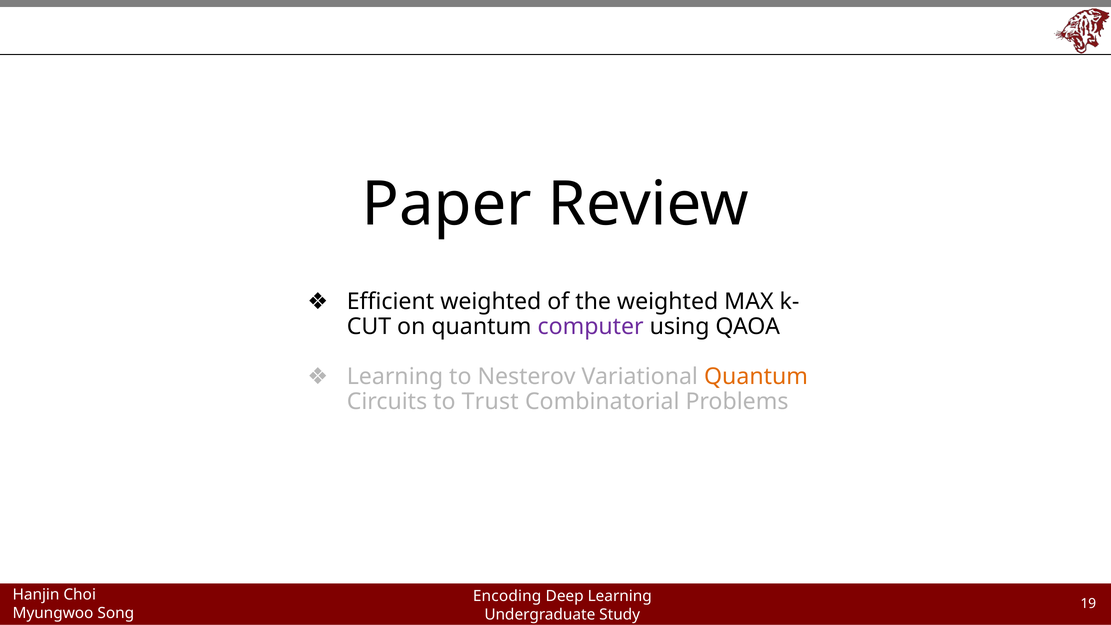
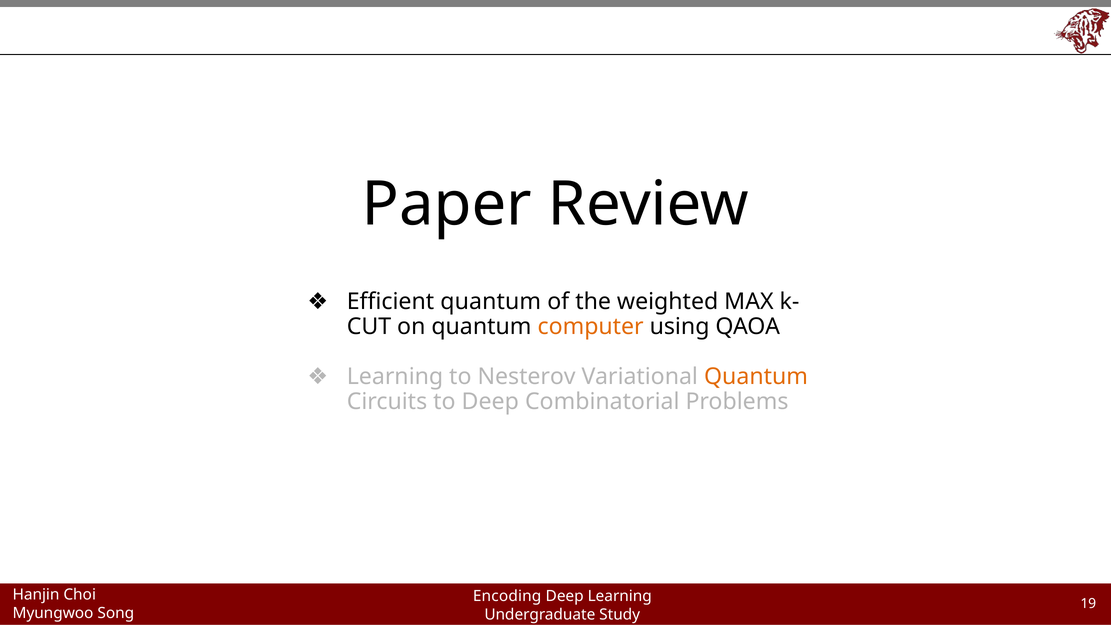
Efficient weighted: weighted -> quantum
computer colour: purple -> orange
to Trust: Trust -> Deep
